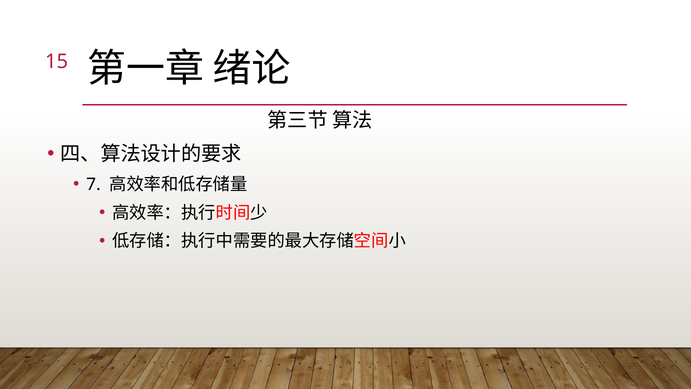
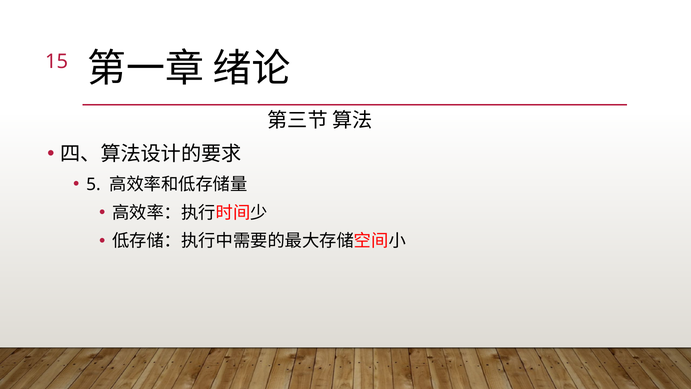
7: 7 -> 5
